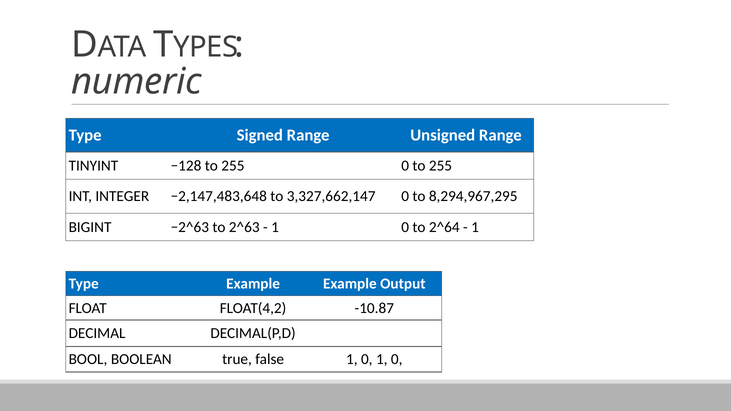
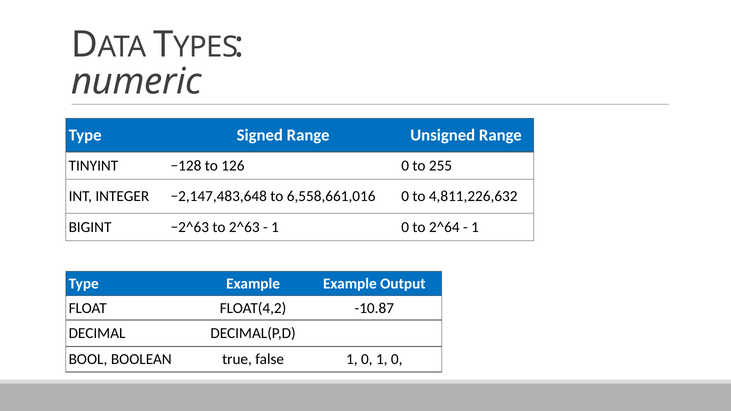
−128 to 255: 255 -> 126
3,327,662,147: 3,327,662,147 -> 6,558,661,016
8,294,967,295: 8,294,967,295 -> 4,811,226,632
